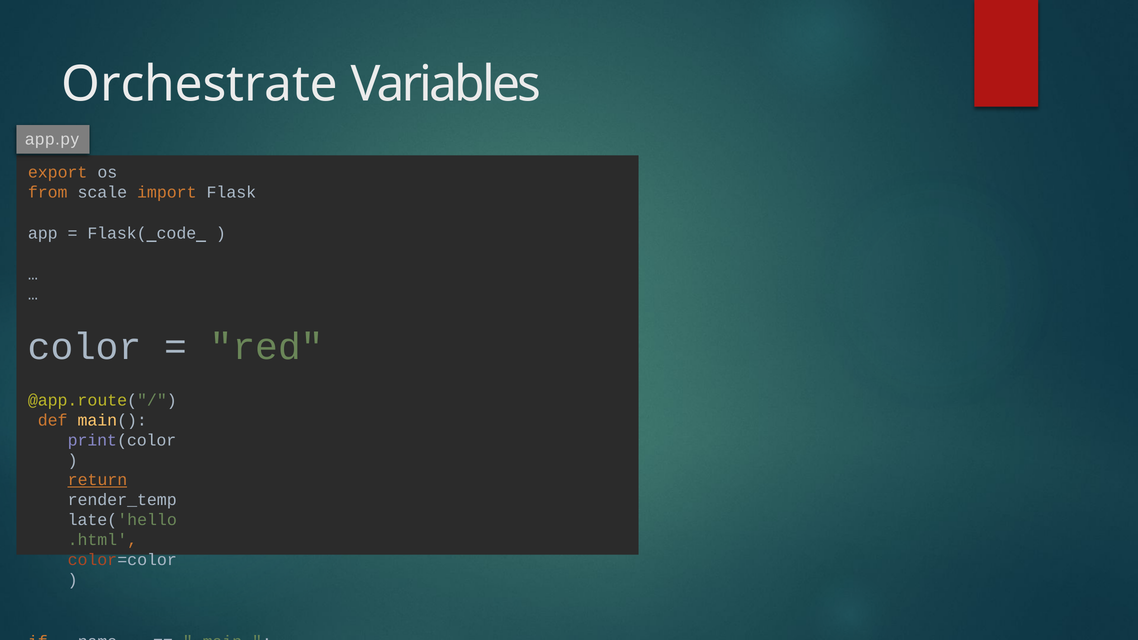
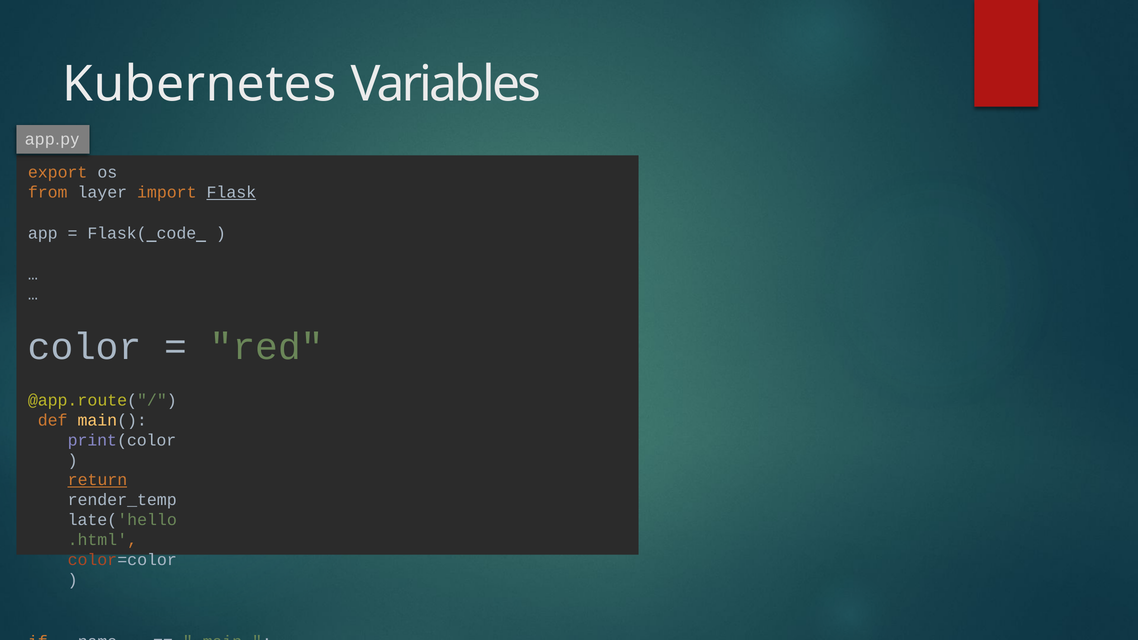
Orchestrate: Orchestrate -> Kubernetes
scale: scale -> layer
Flask underline: none -> present
